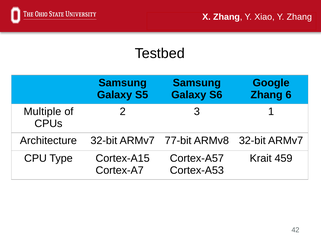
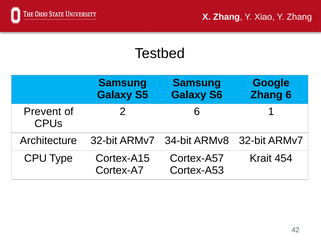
Multiple: Multiple -> Prevent
2 3: 3 -> 6
77-bit: 77-bit -> 34-bit
459: 459 -> 454
